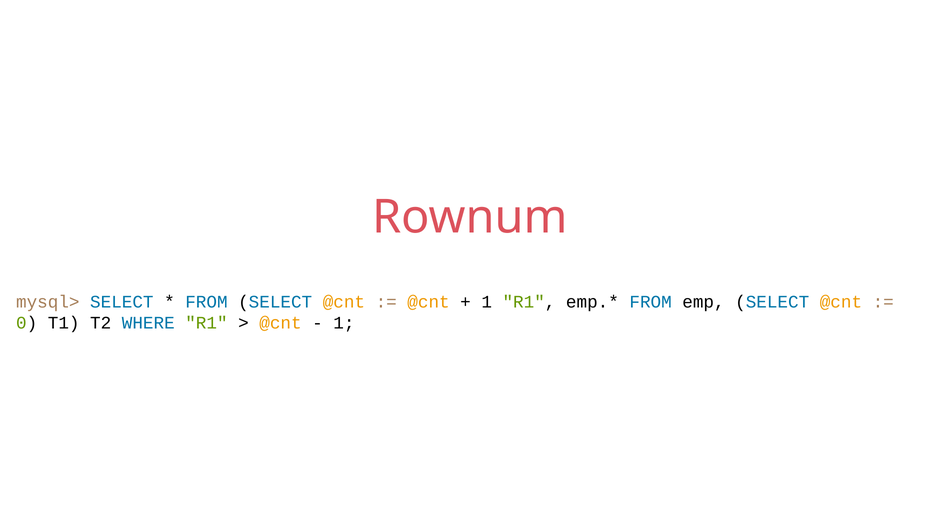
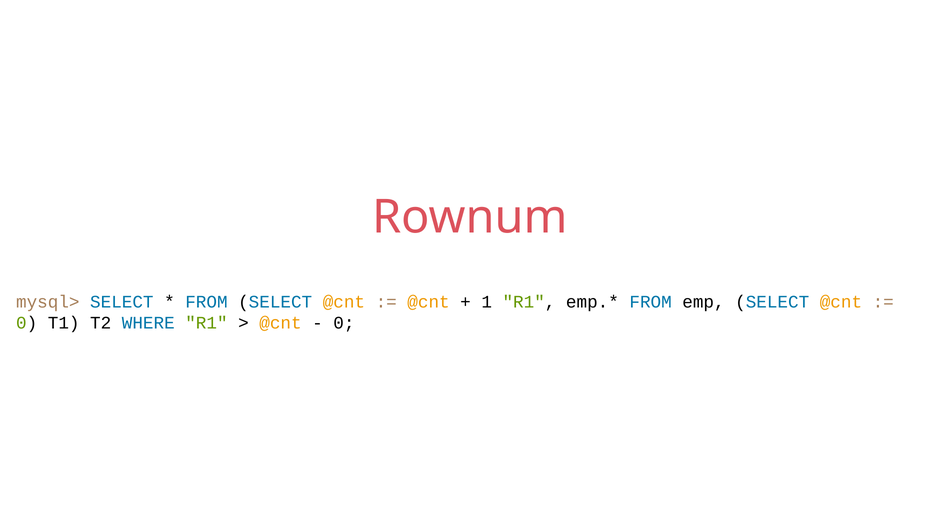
1 at (344, 323): 1 -> 0
